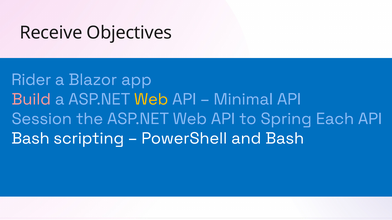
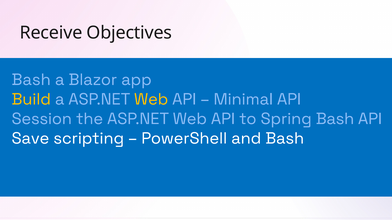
Rider at (31, 80): Rider -> Bash
Build colour: pink -> yellow
Spring Each: Each -> Bash
Bash at (30, 139): Bash -> Save
